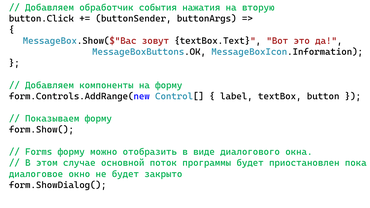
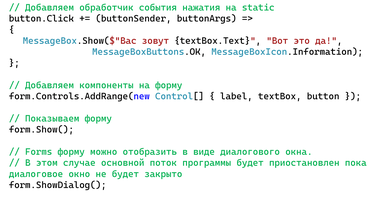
вторую: вторую -> static
